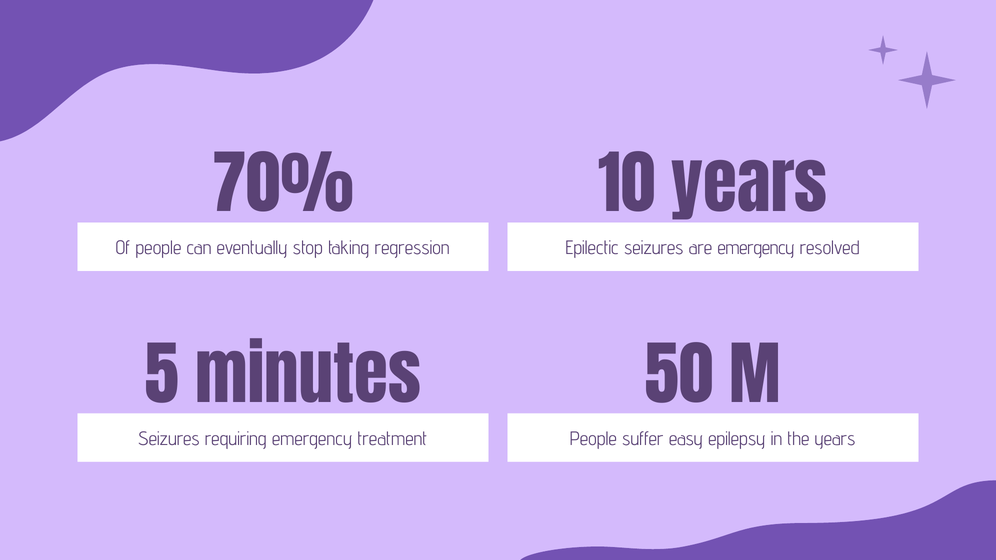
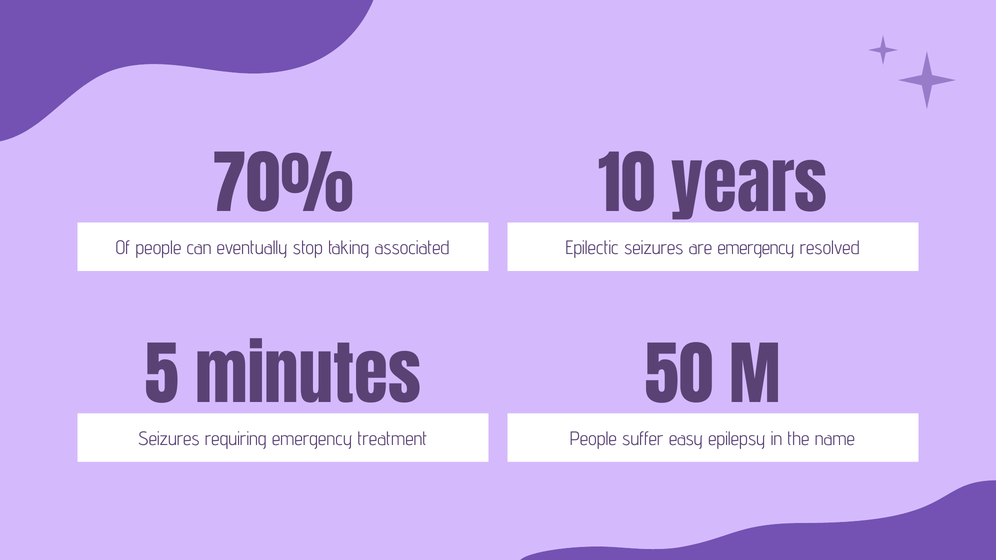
regression: regression -> associated
the years: years -> name
